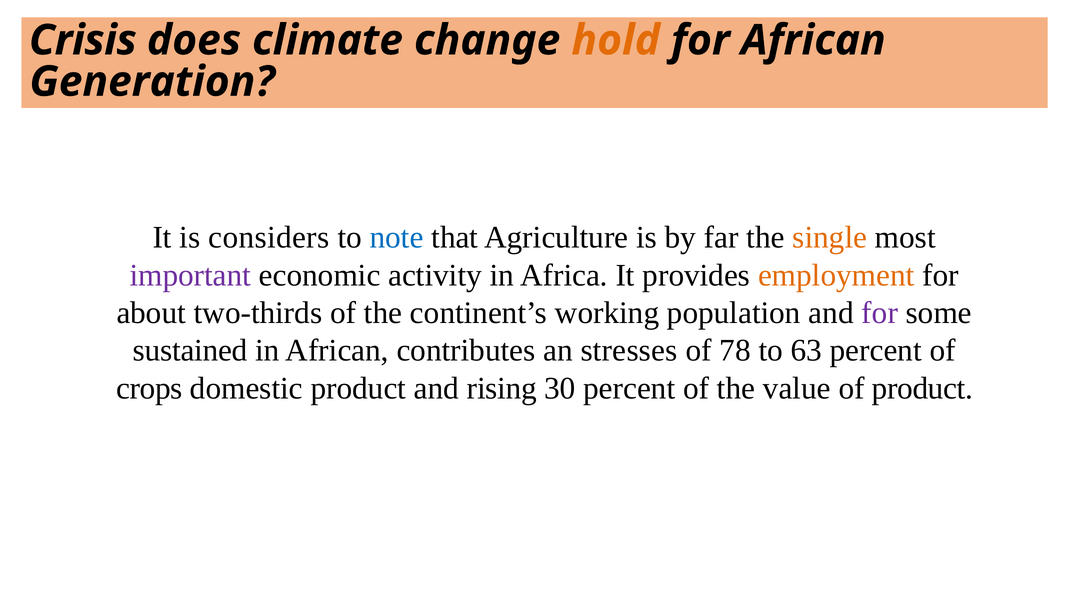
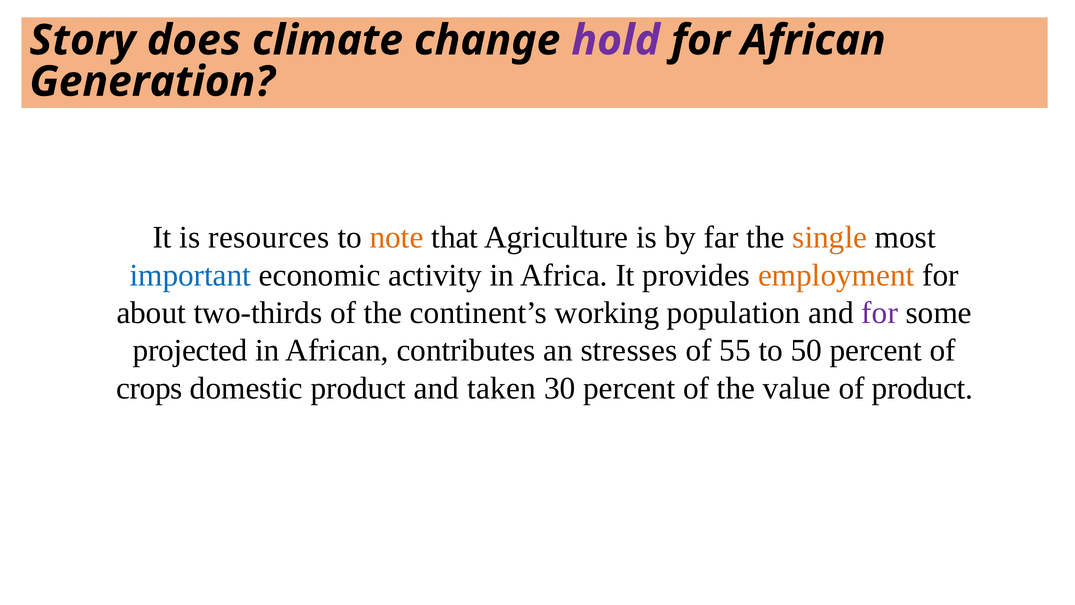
Crisis: Crisis -> Story
hold colour: orange -> purple
considers: considers -> resources
note colour: blue -> orange
important colour: purple -> blue
sustained: sustained -> projected
78: 78 -> 55
63: 63 -> 50
rising: rising -> taken
